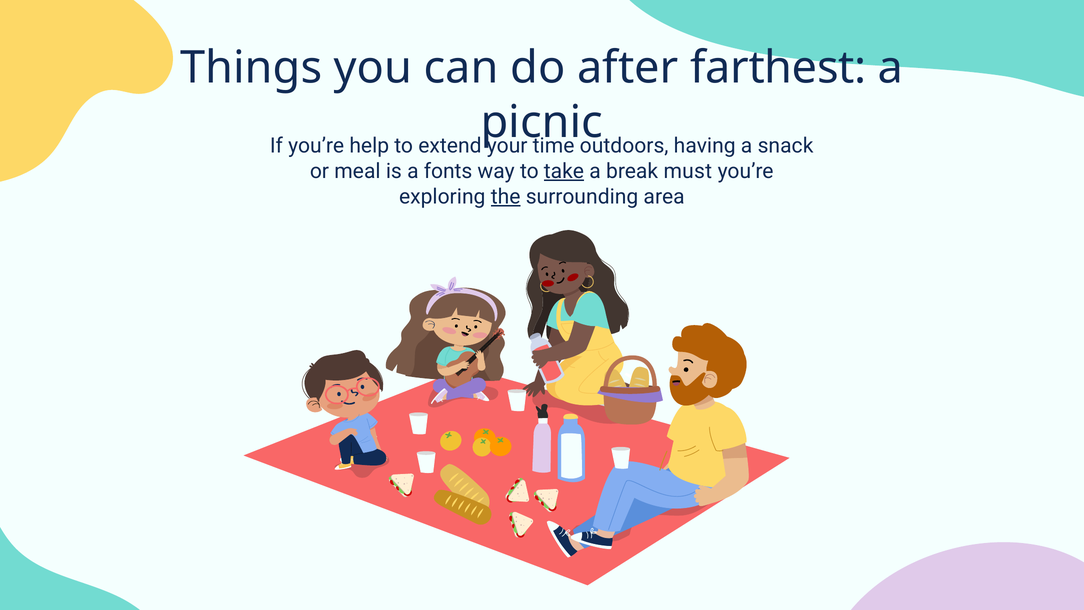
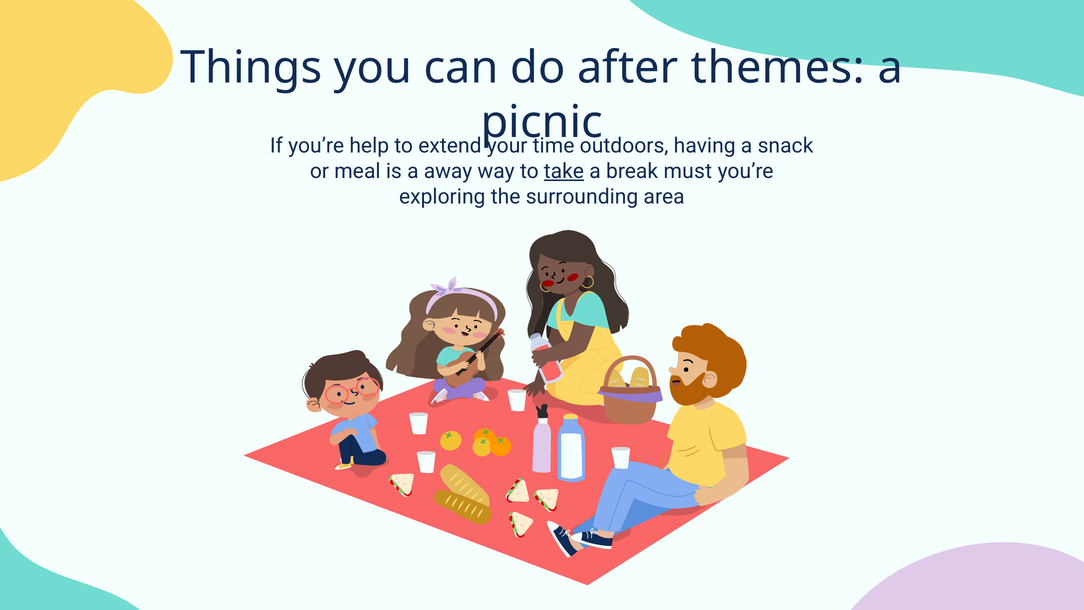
farthest: farthest -> themes
fonts: fonts -> away
the underline: present -> none
